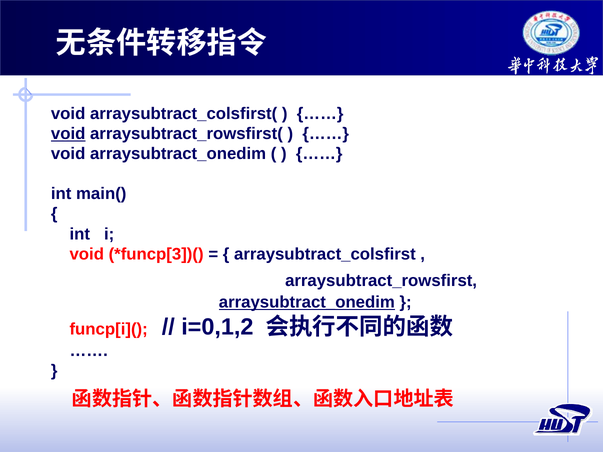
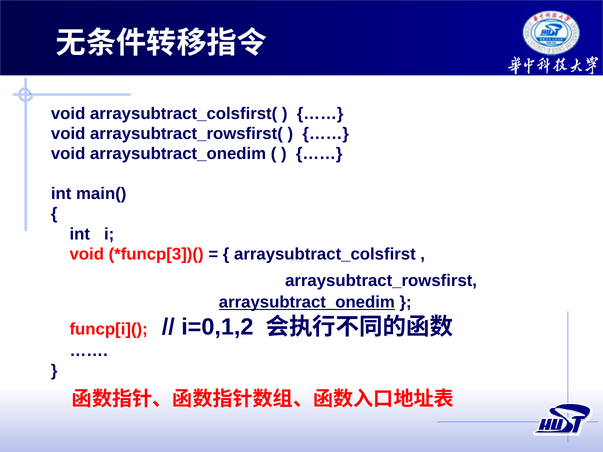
void at (68, 134) underline: present -> none
